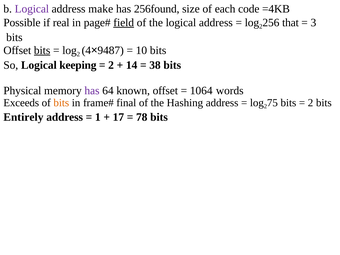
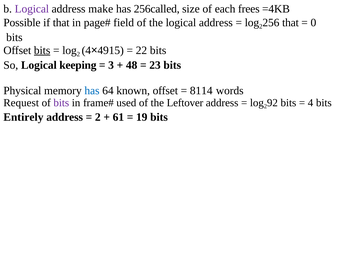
256found: 256found -> 256called
code: code -> frees
if real: real -> that
field underline: present -> none
3: 3 -> 0
9487: 9487 -> 4915
10: 10 -> 22
2 at (111, 65): 2 -> 3
14: 14 -> 48
38: 38 -> 23
has at (92, 91) colour: purple -> blue
1064: 1064 -> 8114
Exceeds: Exceeds -> Request
bits at (61, 103) colour: orange -> purple
final: final -> used
Hashing: Hashing -> Leftover
75: 75 -> 92
2 at (311, 103): 2 -> 4
1 at (98, 117): 1 -> 2
17: 17 -> 61
78: 78 -> 19
